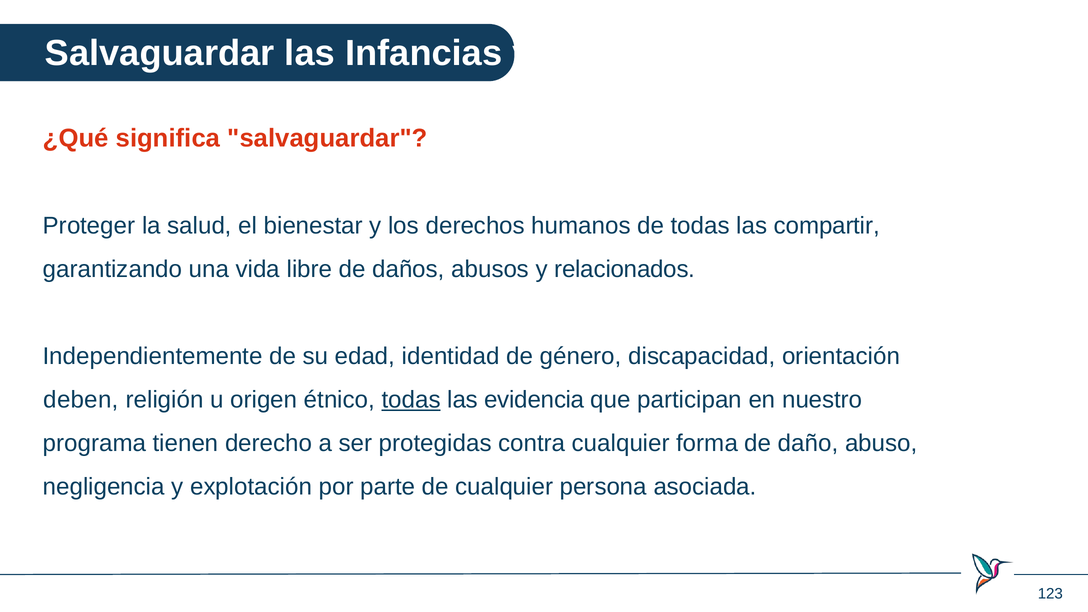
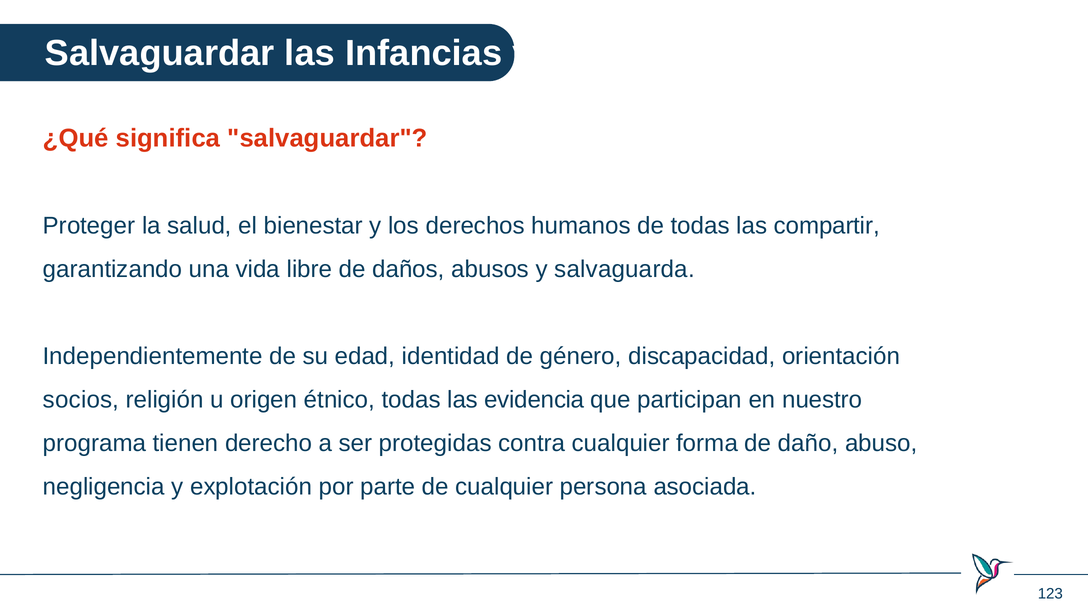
relacionados: relacionados -> salvaguarda
deben: deben -> socios
todas at (411, 400) underline: present -> none
